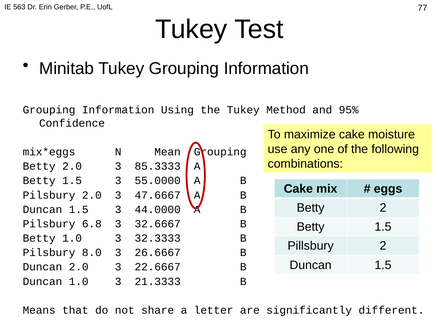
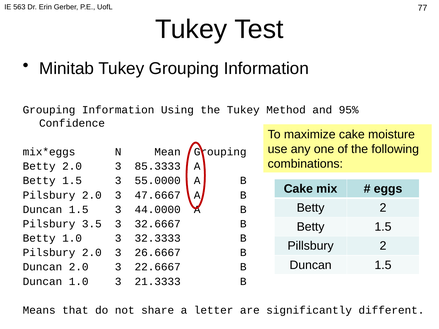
6.8: 6.8 -> 3.5
8.0 at (92, 253): 8.0 -> 2.0
